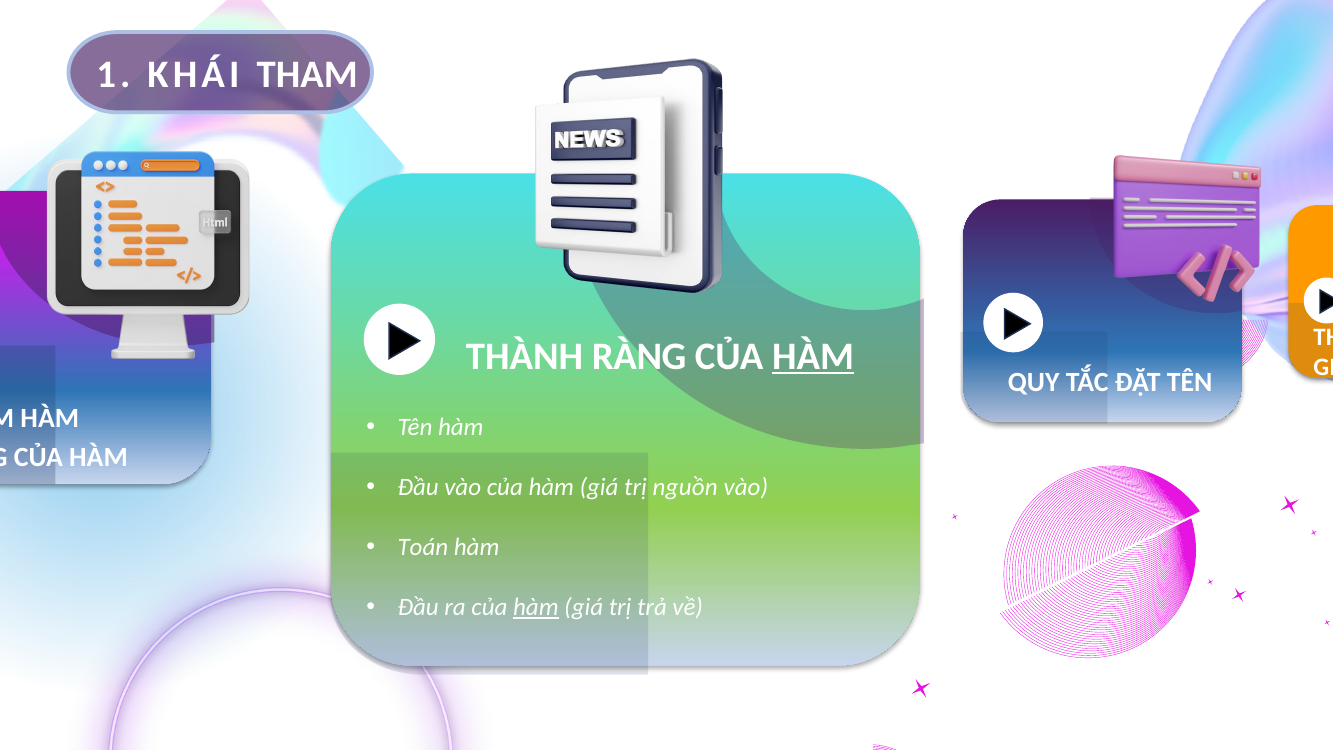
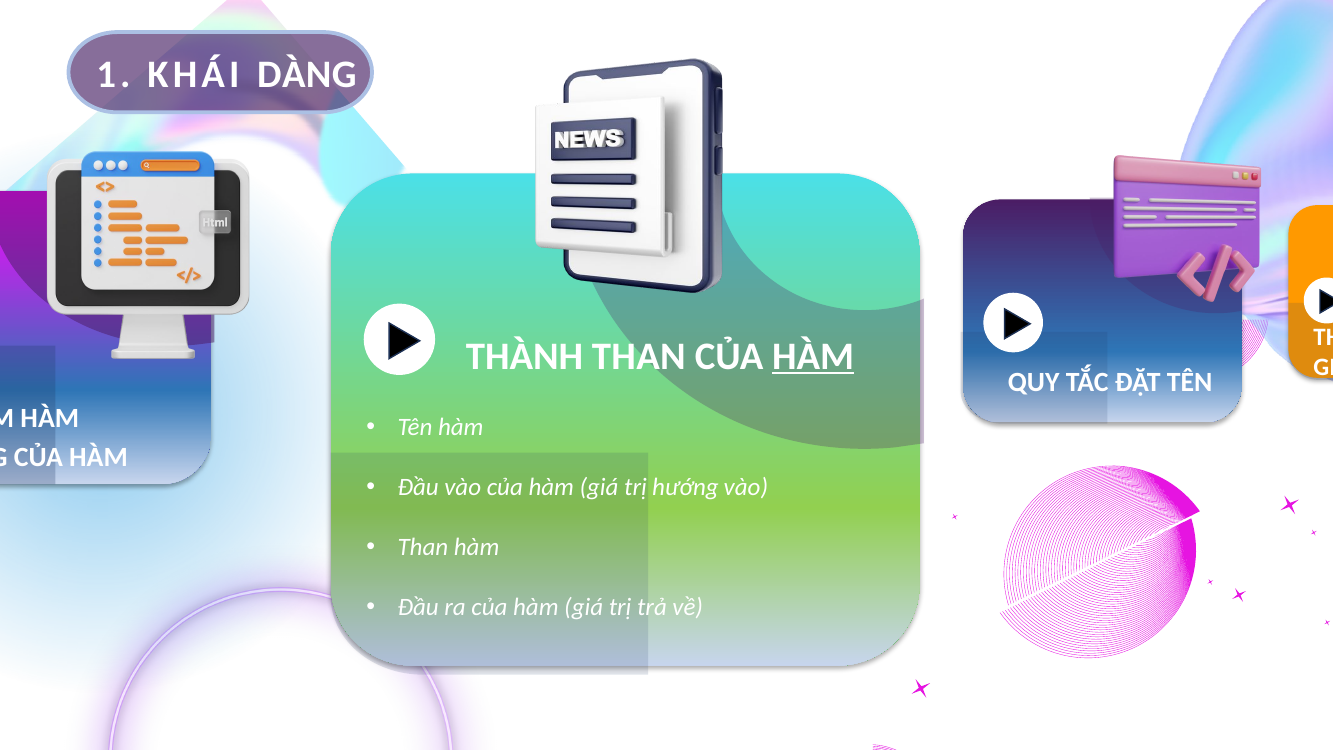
KHÁI THAM: THAM -> DÀNG
THÀNH RÀNG: RÀNG -> THAN
nguồn: nguồn -> hướng
Toán at (423, 547): Toán -> Than
hàm at (536, 607) underline: present -> none
